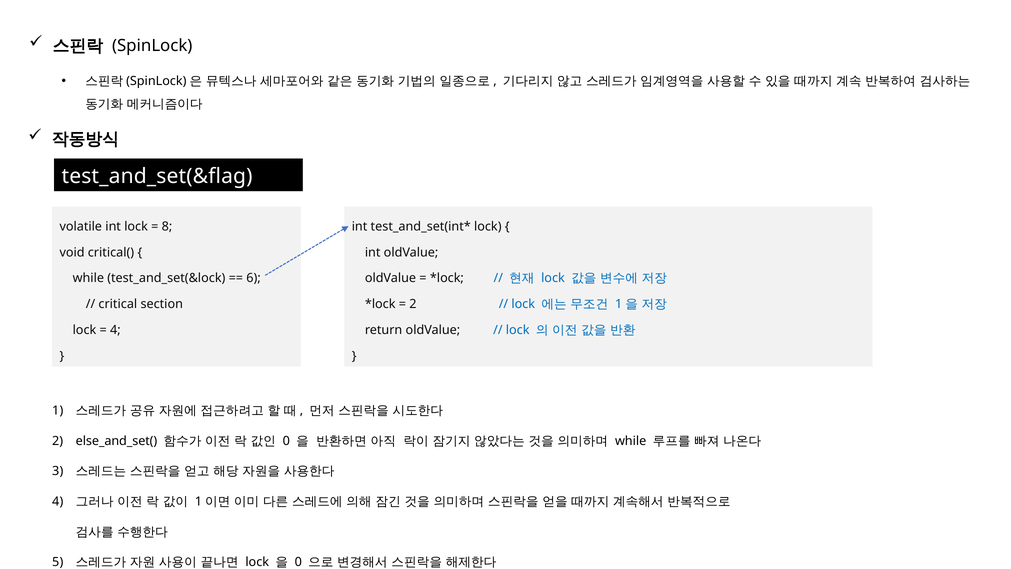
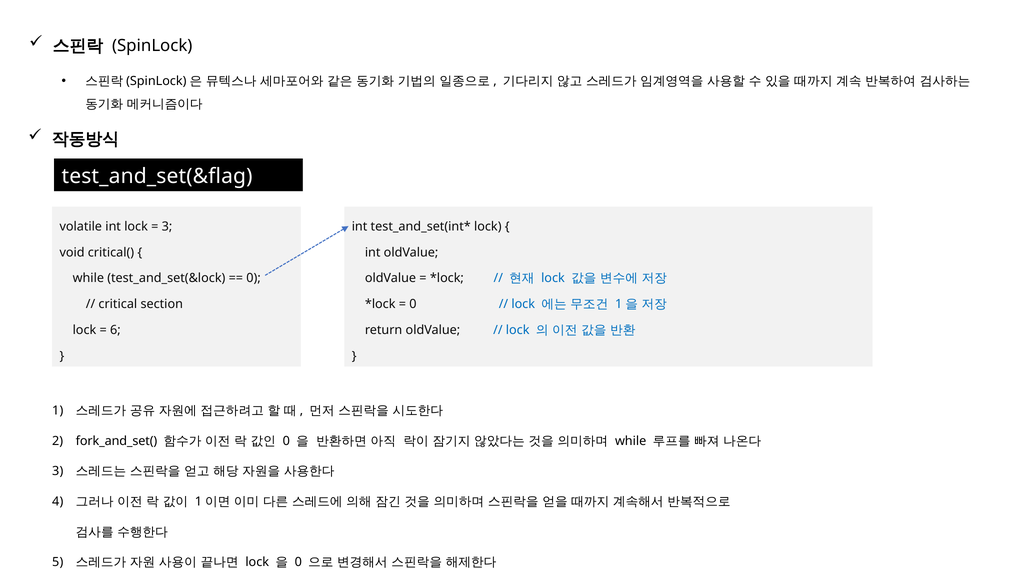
8 at (167, 226): 8 -> 3
6 at (254, 278): 6 -> 0
2 at (413, 304): 2 -> 0
4 at (115, 330): 4 -> 6
else_and_set(: else_and_set( -> fork_and_set(
